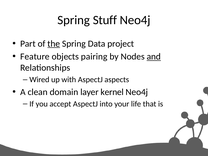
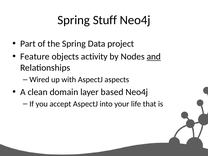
the underline: present -> none
pairing: pairing -> activity
kernel: kernel -> based
